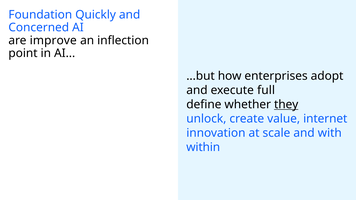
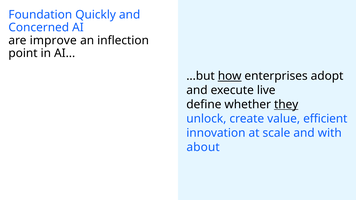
how underline: none -> present
full: full -> live
internet: internet -> efficient
within: within -> about
